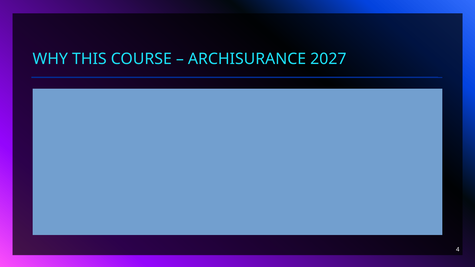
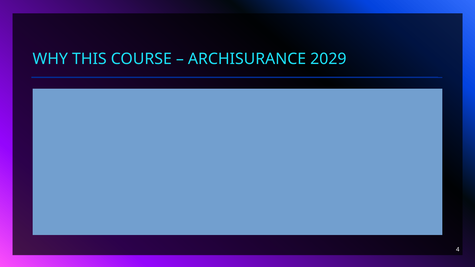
2027: 2027 -> 2029
